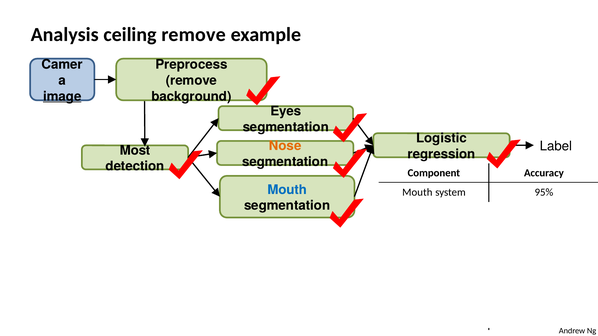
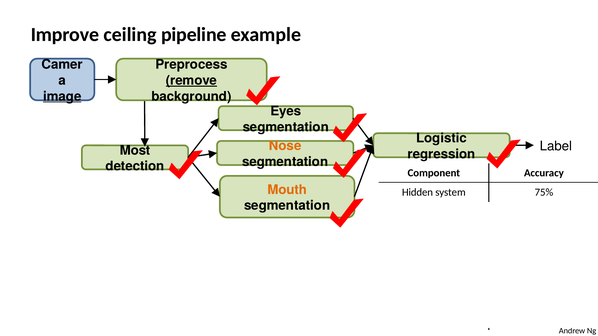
Analysis: Analysis -> Improve
ceiling remove: remove -> pipeline
remove at (191, 80) underline: none -> present
Mouth at (287, 190) colour: blue -> orange
Mouth at (417, 192): Mouth -> Hidden
system 95%: 95% -> 75%
